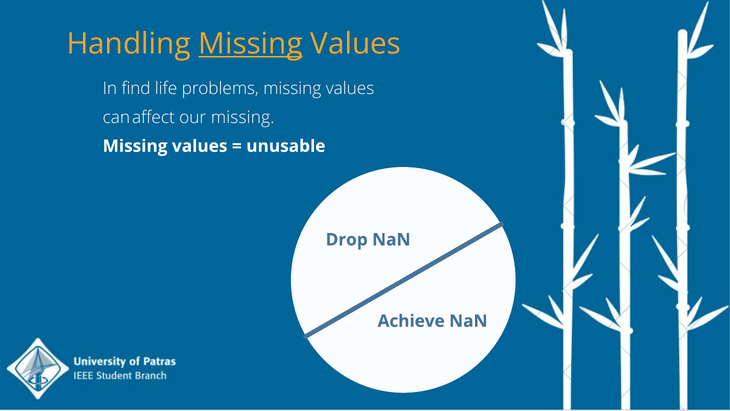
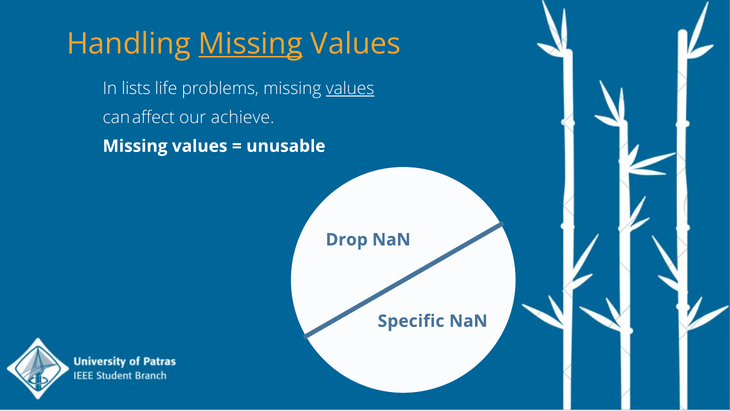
find: find -> lists
values at (350, 89) underline: none -> present
our missing: missing -> achieve
Achieve: Achieve -> Specific
